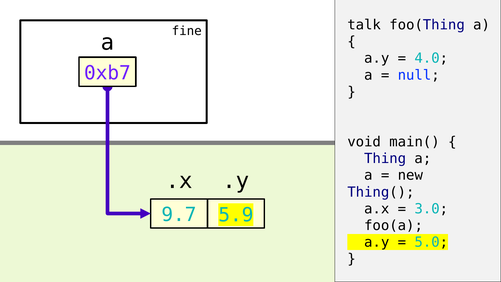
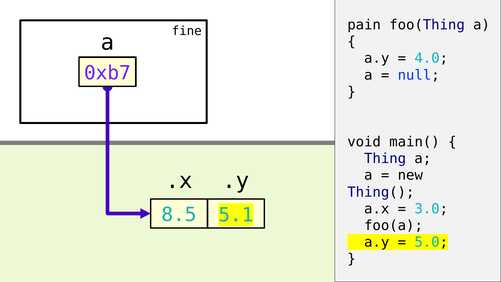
talk: talk -> pain
9.7: 9.7 -> 8.5
5.9: 5.9 -> 5.1
